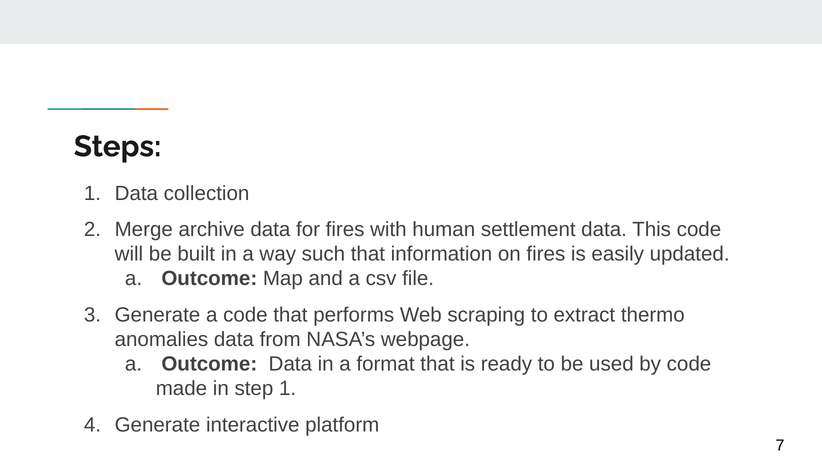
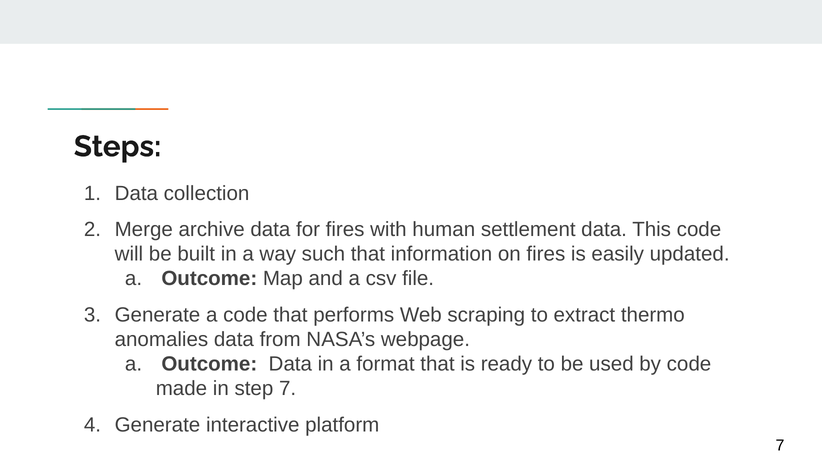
step 1: 1 -> 7
